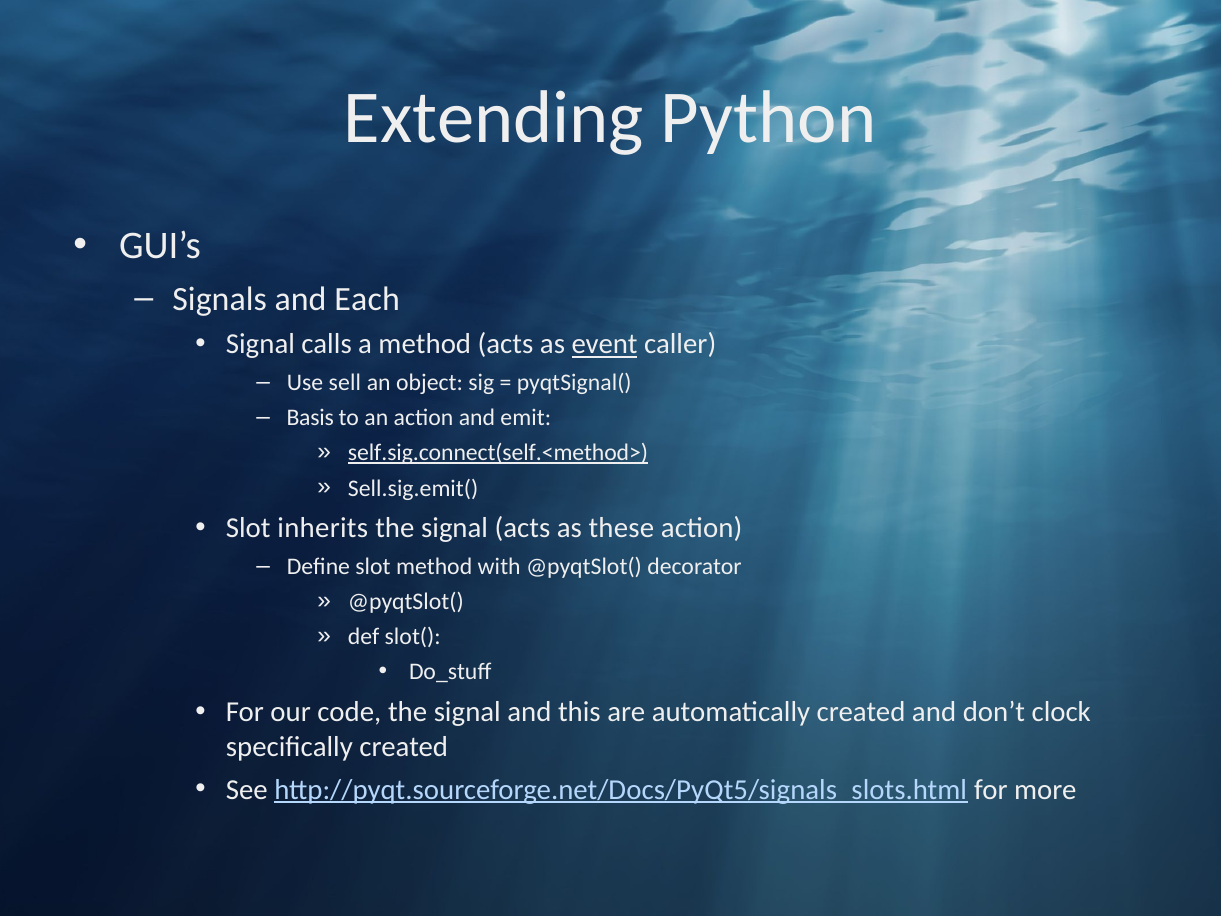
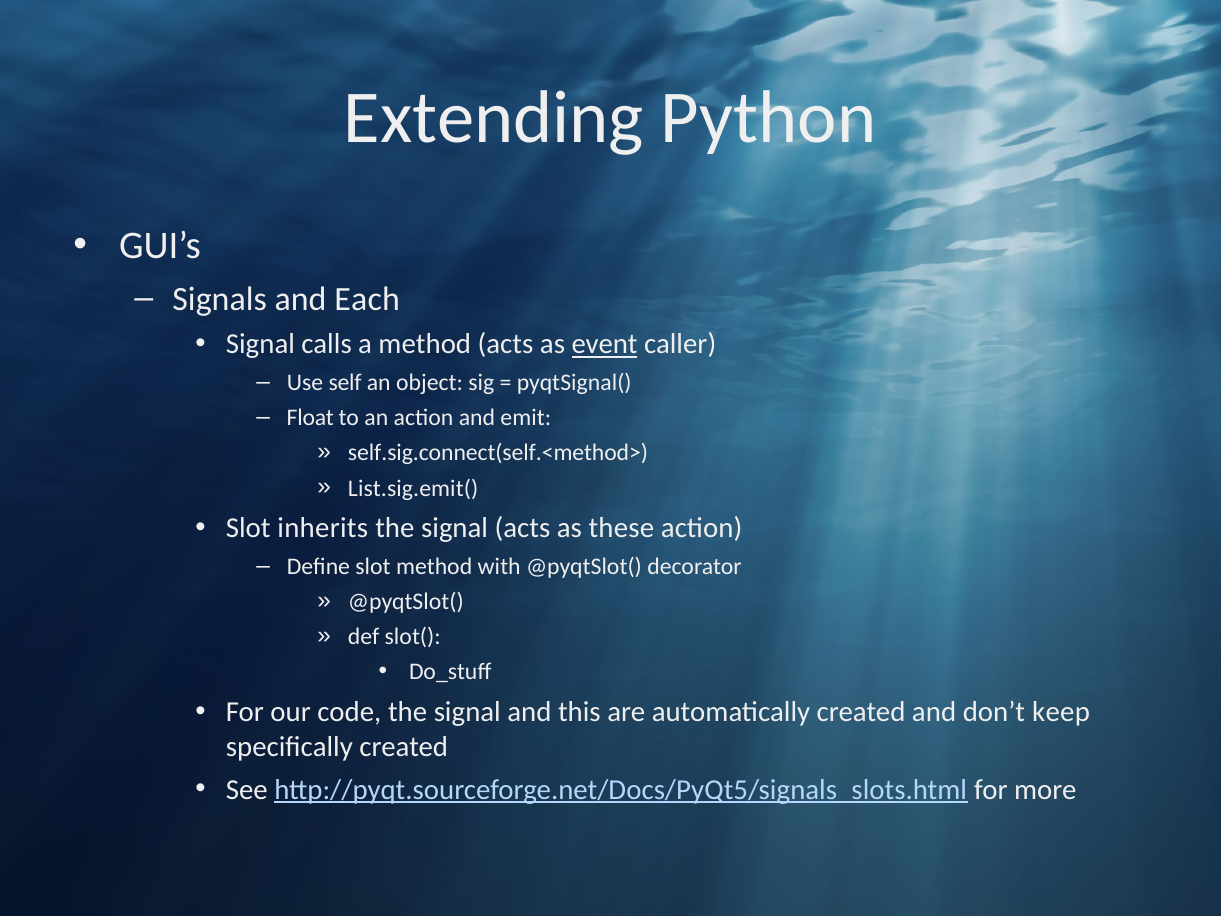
sell: sell -> self
Basis: Basis -> Float
self.sig.connect(self.<method> underline: present -> none
Sell.sig.emit(: Sell.sig.emit( -> List.sig.emit(
clock: clock -> keep
